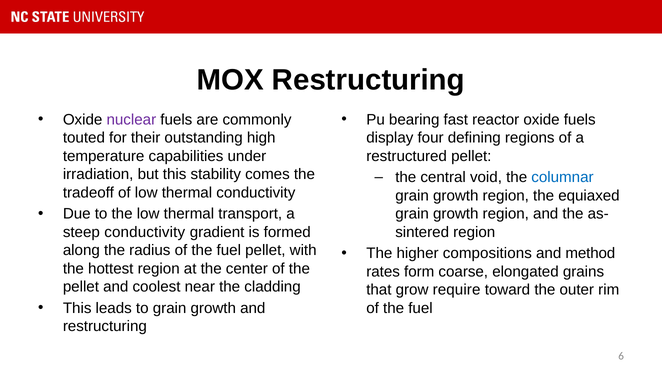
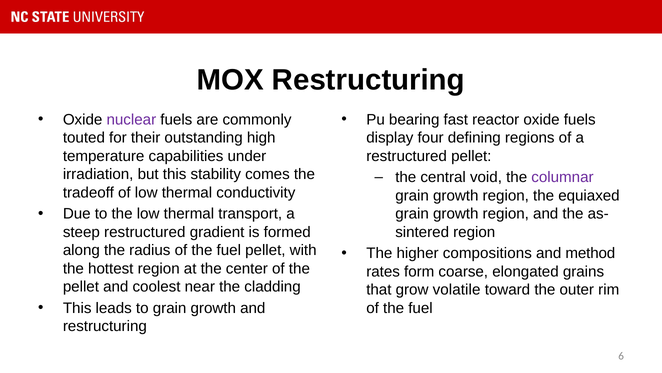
columnar colour: blue -> purple
steep conductivity: conductivity -> restructured
require: require -> volatile
